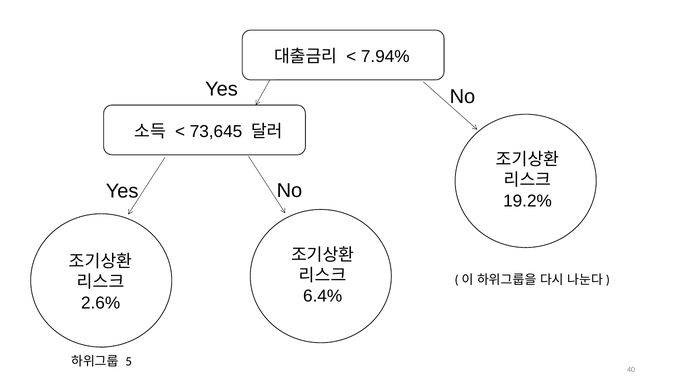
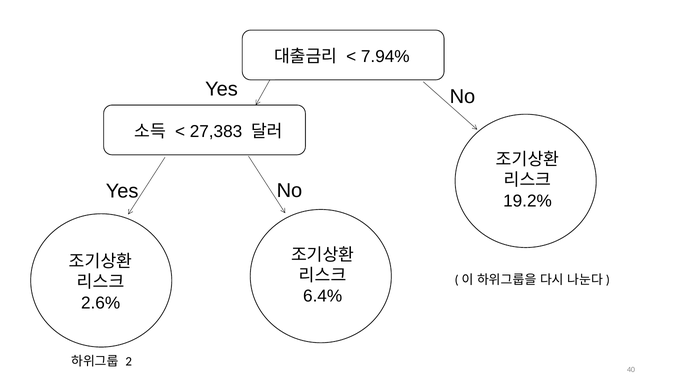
73,645: 73,645 -> 27,383
5: 5 -> 2
